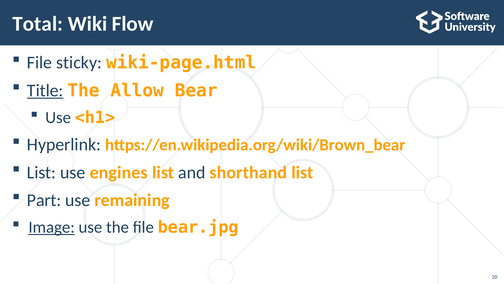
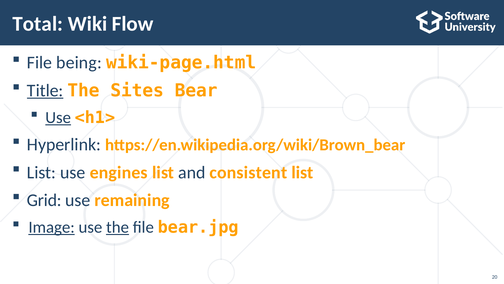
sticky: sticky -> being
Allow: Allow -> Sites
Use at (58, 117) underline: none -> present
shorthand: shorthand -> consistent
Part: Part -> Grid
the at (118, 227) underline: none -> present
